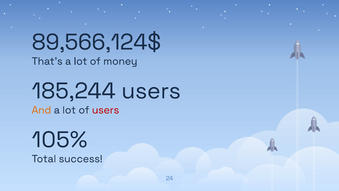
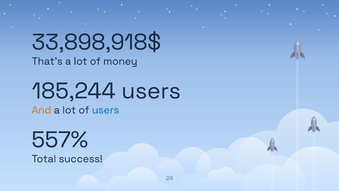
89,566,124$: 89,566,124$ -> 33,898,918$
users at (106, 110) colour: red -> blue
105%: 105% -> 557%
